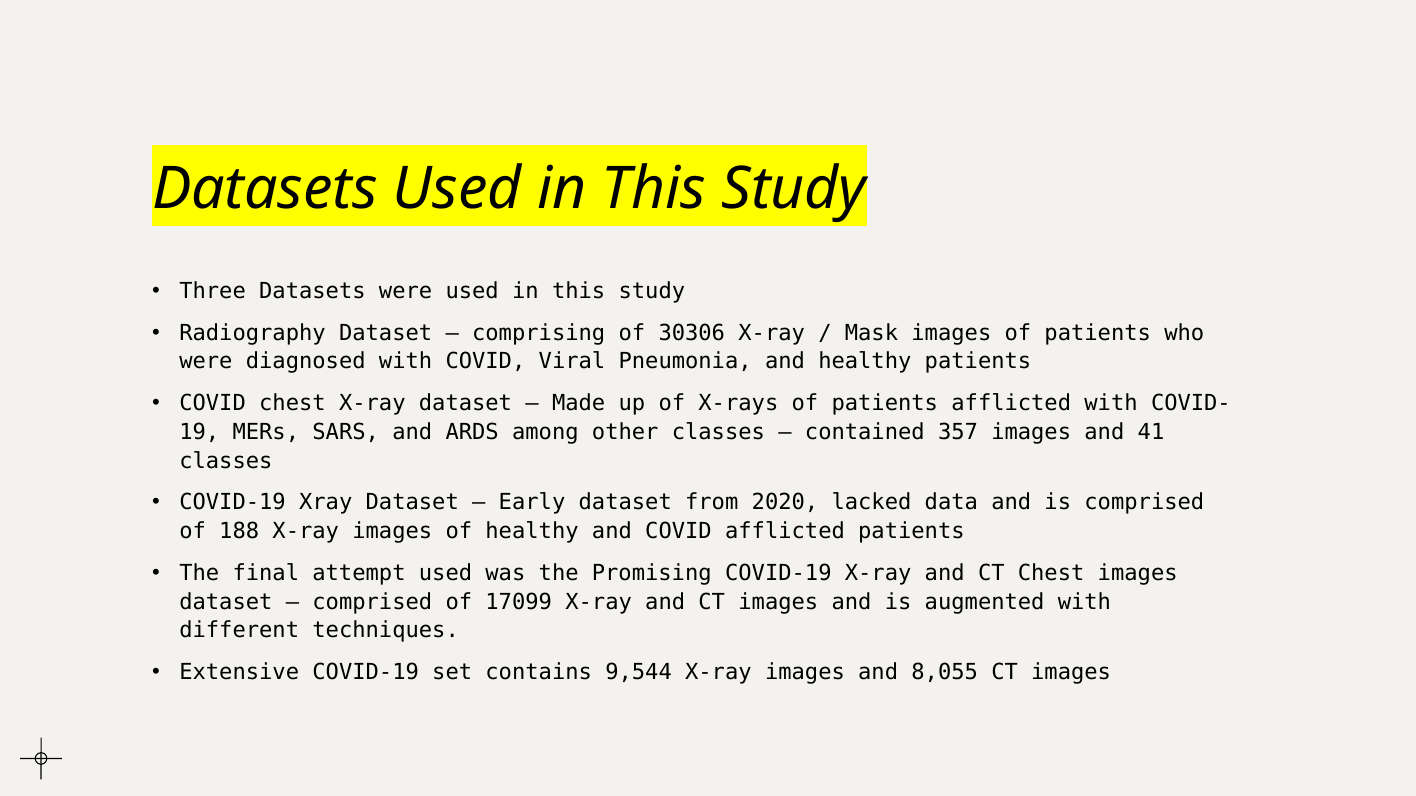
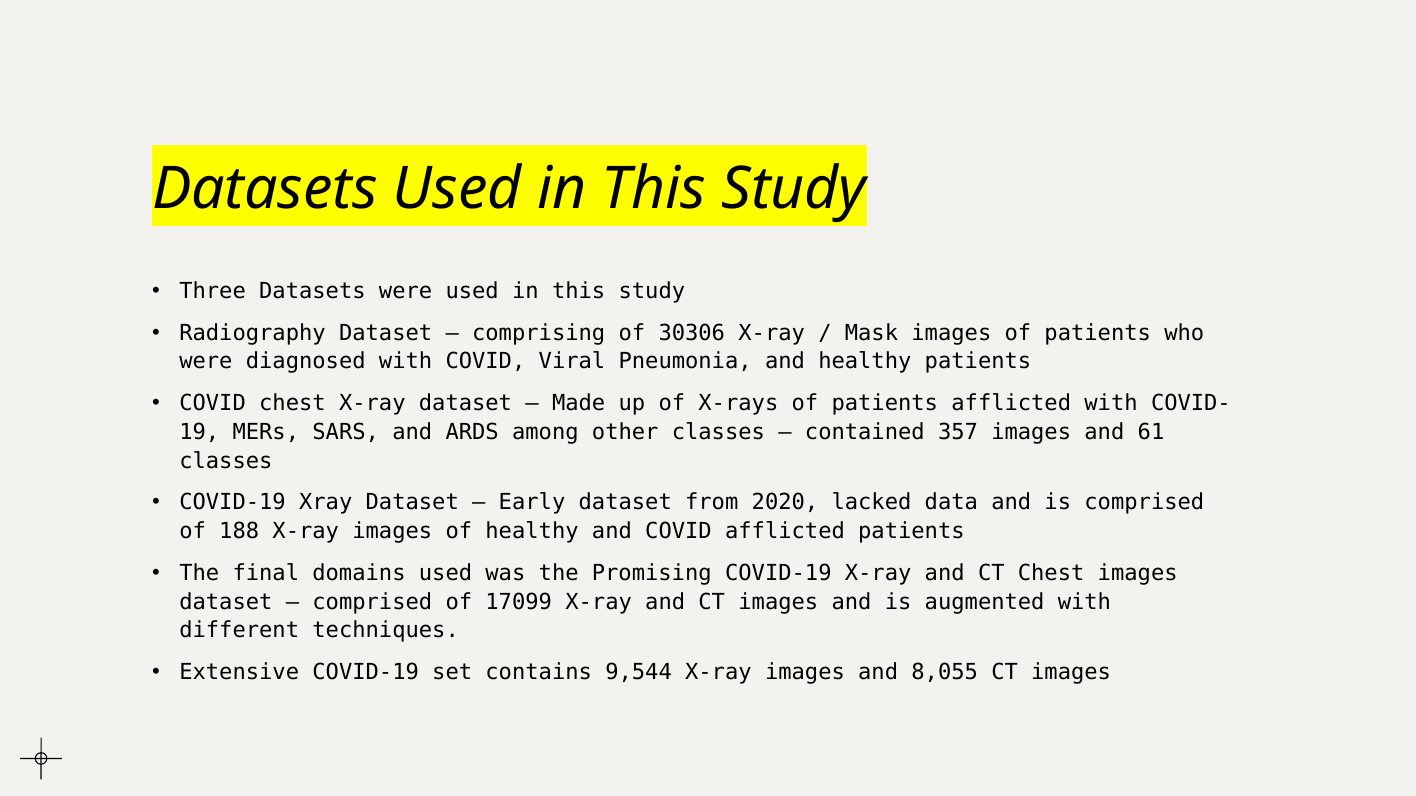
41: 41 -> 61
attempt: attempt -> domains
